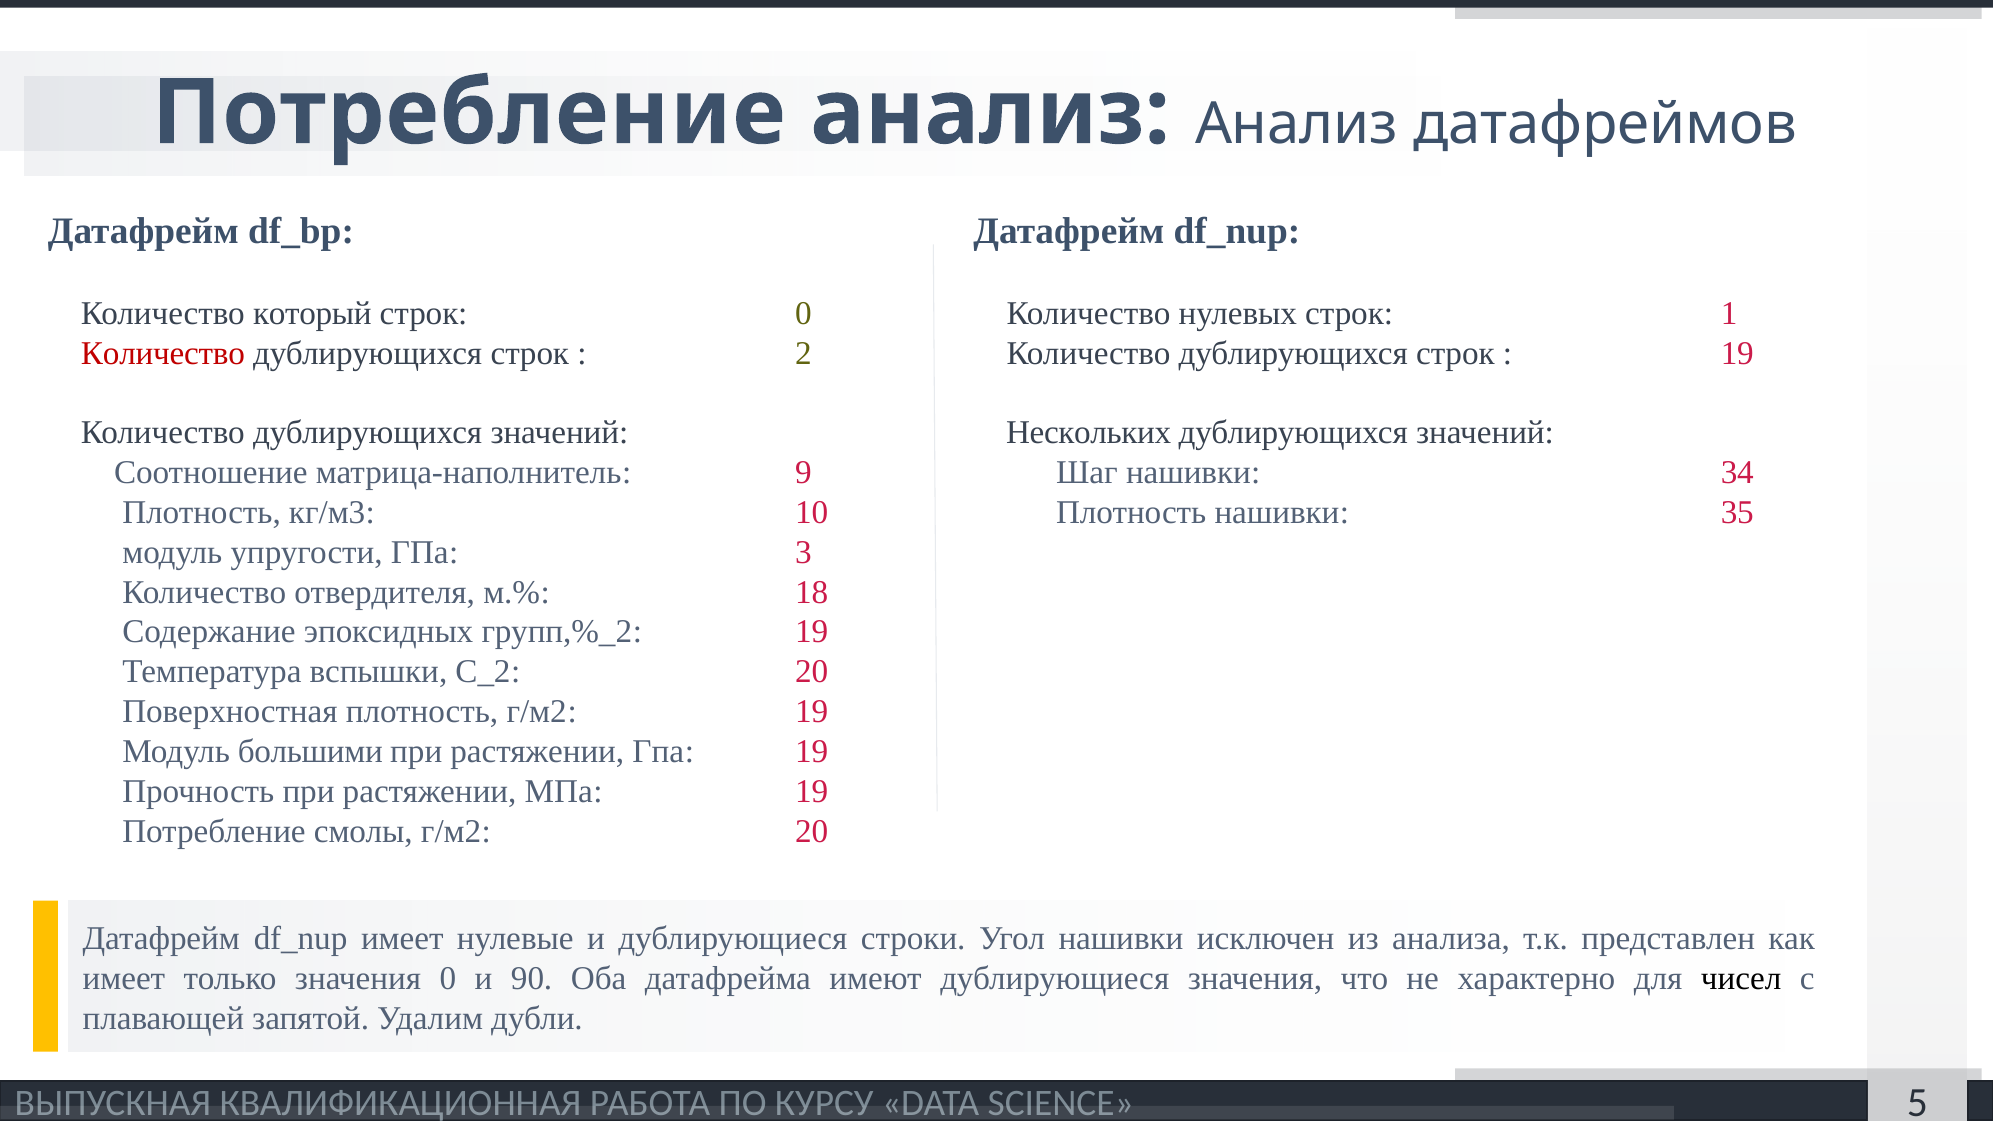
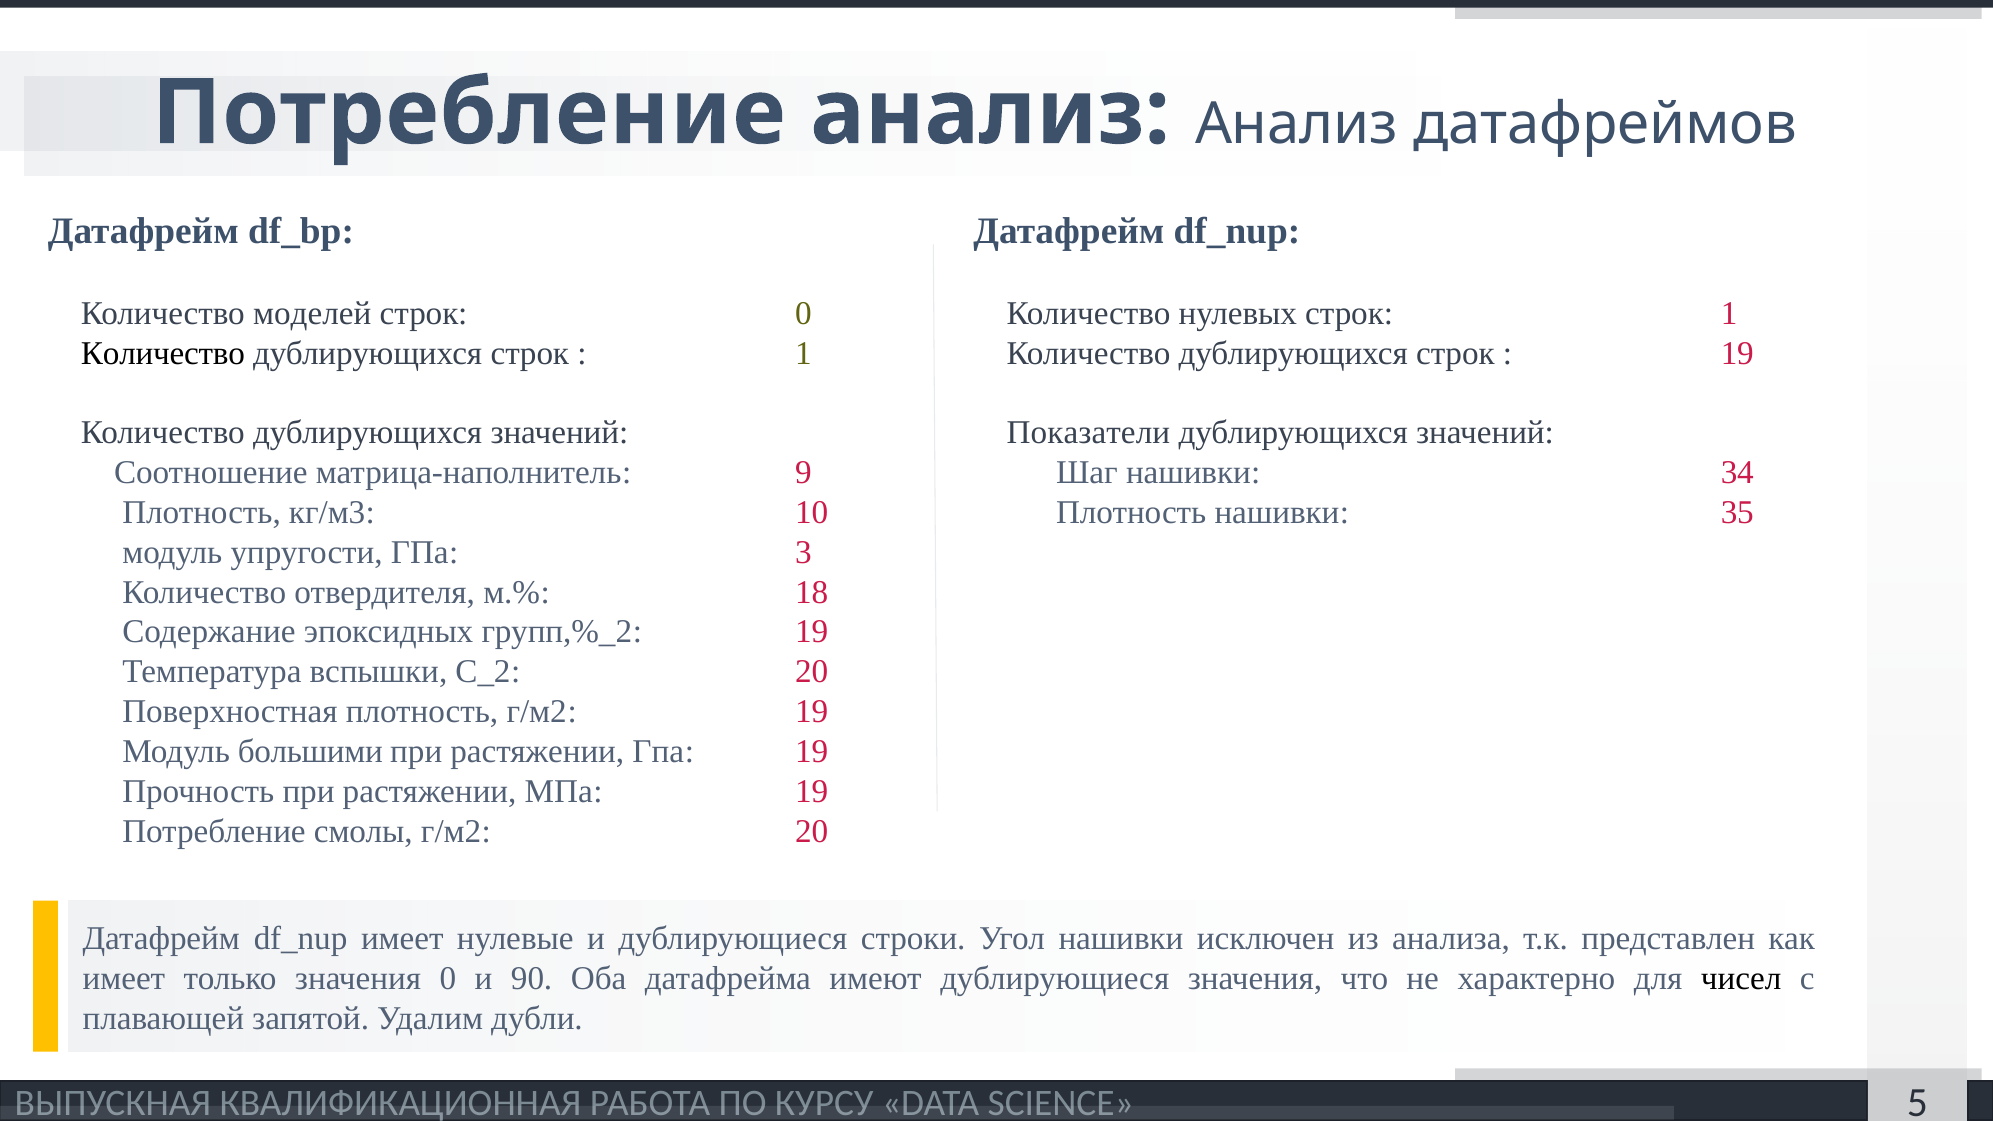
который: который -> моделей
Количество at (163, 353) colour: red -> black
2 at (804, 353): 2 -> 1
Нескольких: Нескольких -> Показатели
